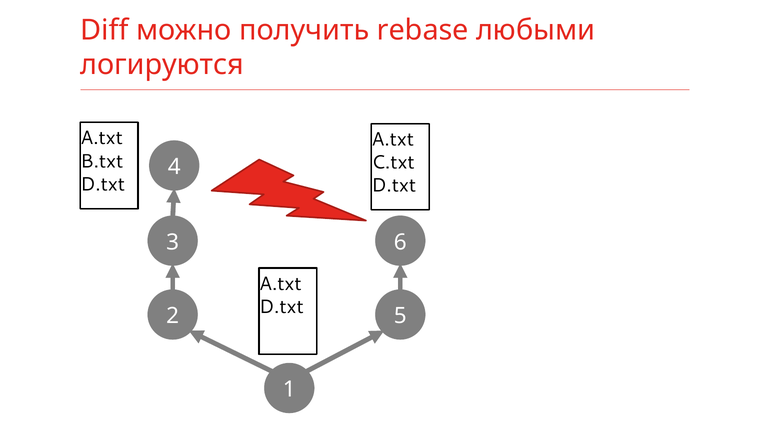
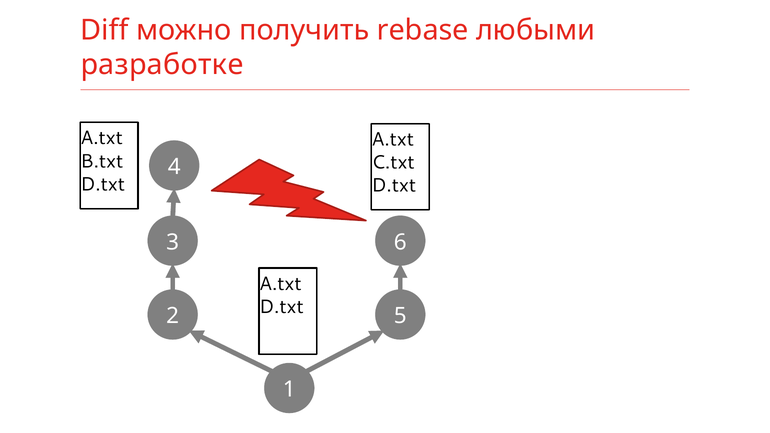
логируются: логируются -> разработке
